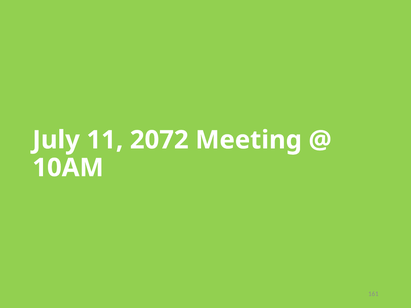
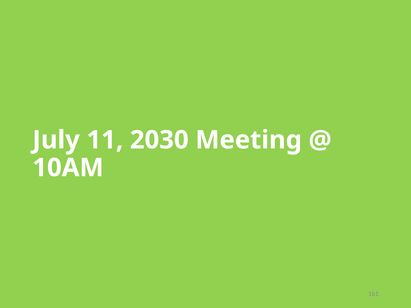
2072: 2072 -> 2030
